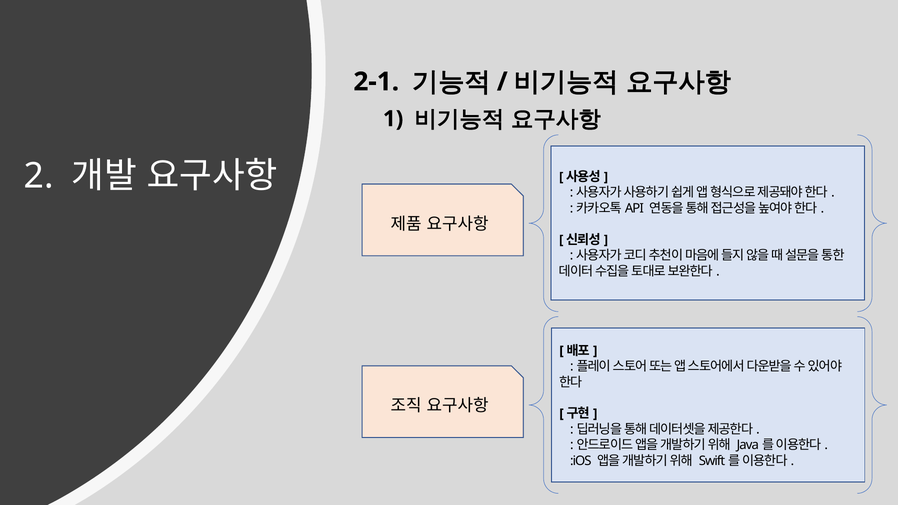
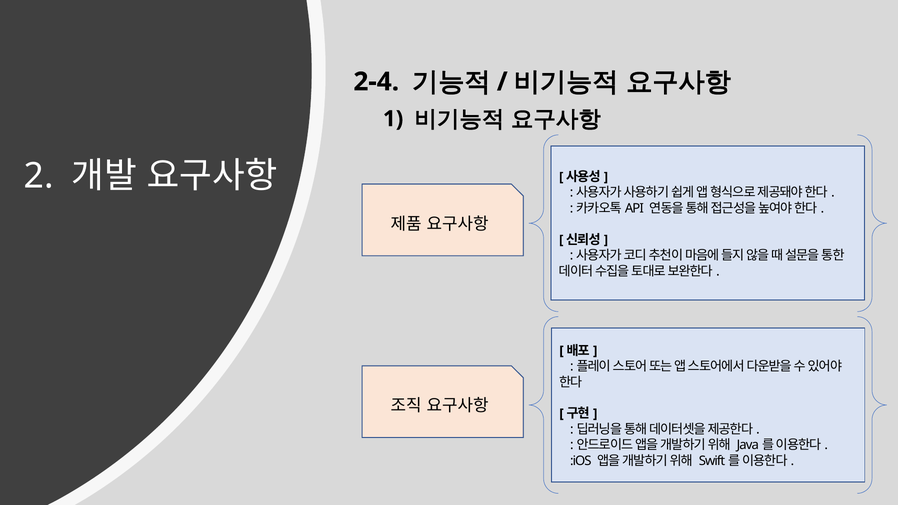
2-1: 2-1 -> 2-4
